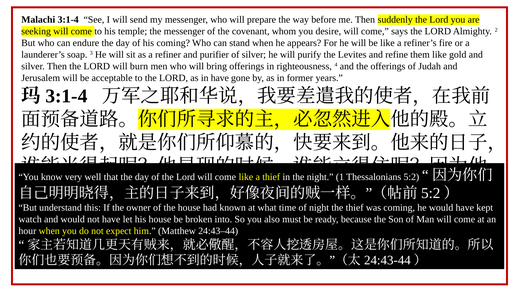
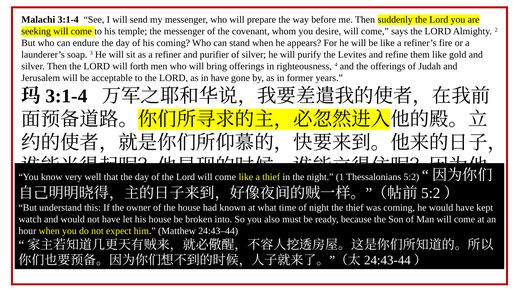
burn: burn -> forth
